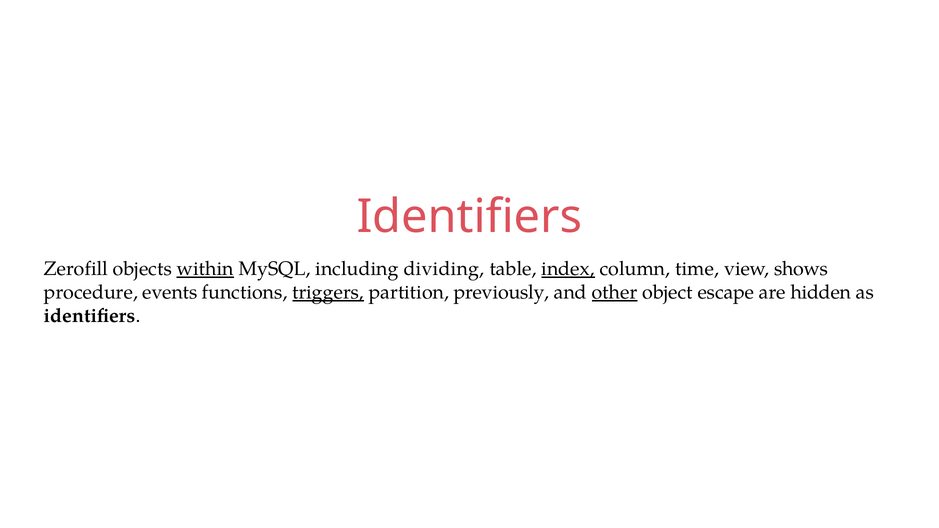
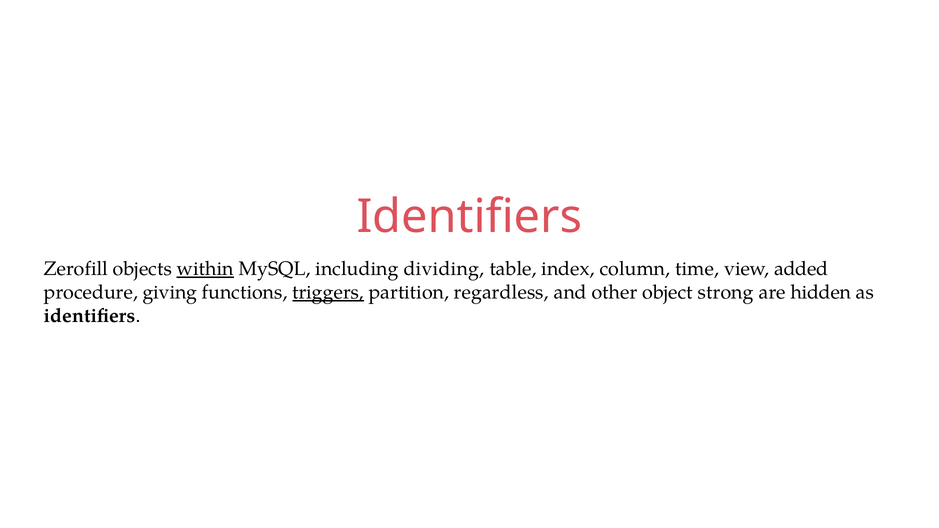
index underline: present -> none
shows: shows -> added
events: events -> giving
previously: previously -> regardless
other underline: present -> none
escape: escape -> strong
